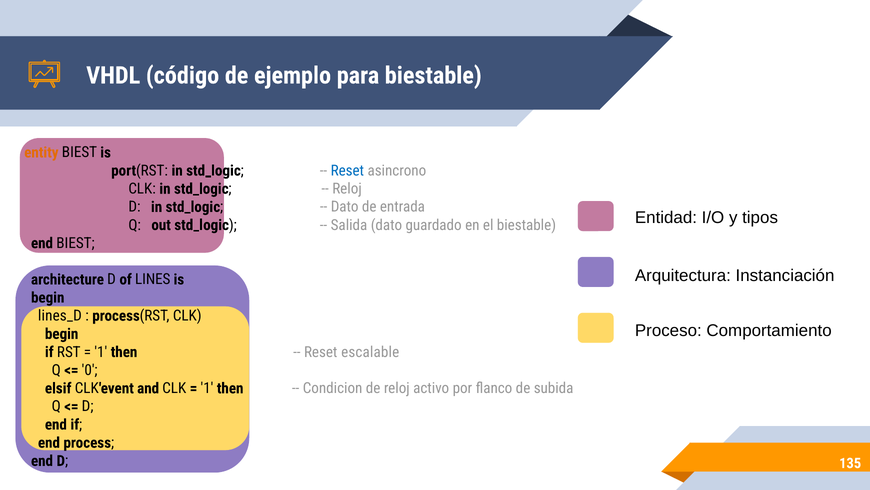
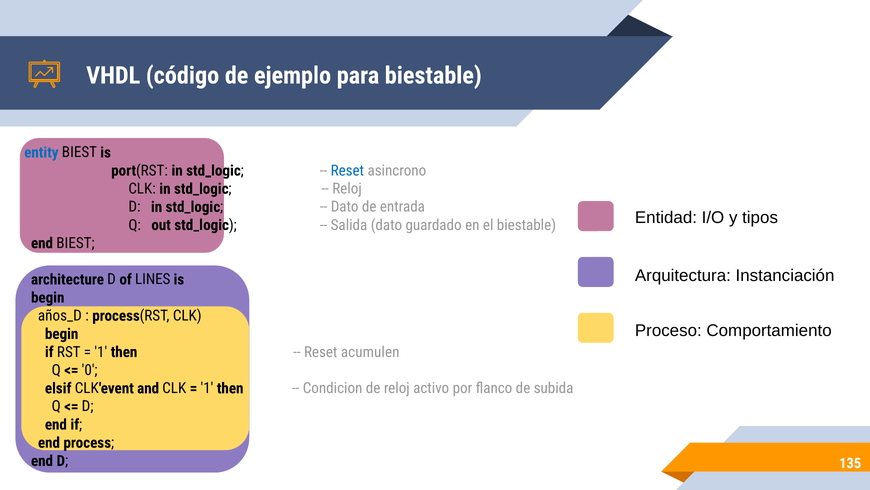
entity colour: orange -> blue
lines_D: lines_D -> años_D
escalable: escalable -> acumulen
